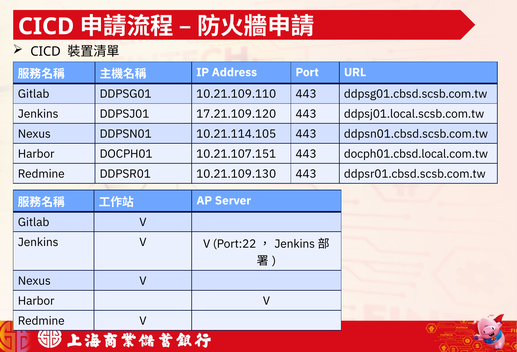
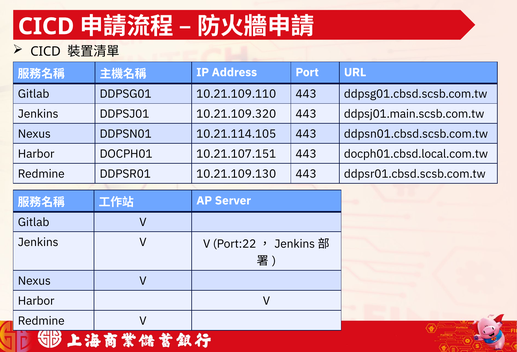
17.21.109.120: 17.21.109.120 -> 10.21.109.320
ddpsj01.local.scsb.com.tw: ddpsj01.local.scsb.com.tw -> ddpsj01.main.scsb.com.tw
